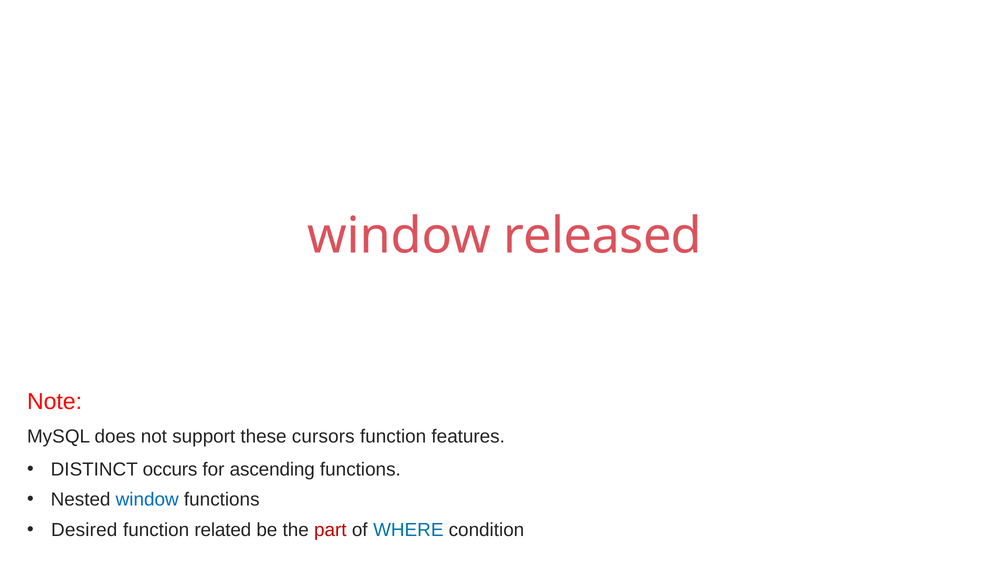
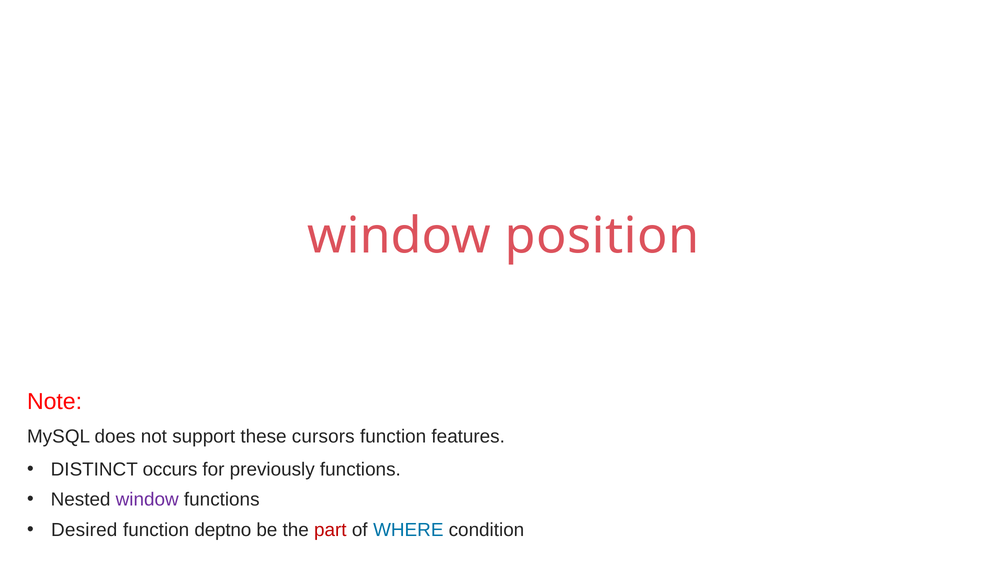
released: released -> position
ascending: ascending -> previously
window at (147, 500) colour: blue -> purple
related: related -> deptno
